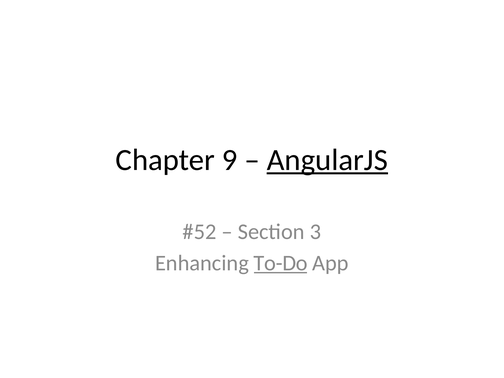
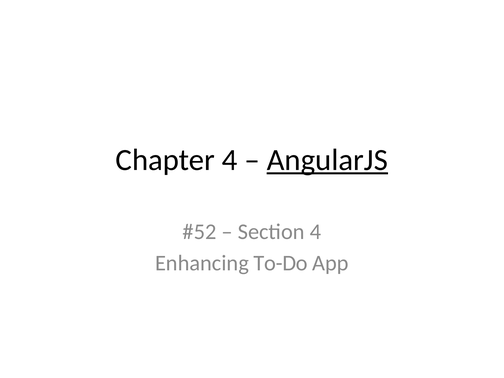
Chapter 9: 9 -> 4
Section 3: 3 -> 4
To-Do underline: present -> none
